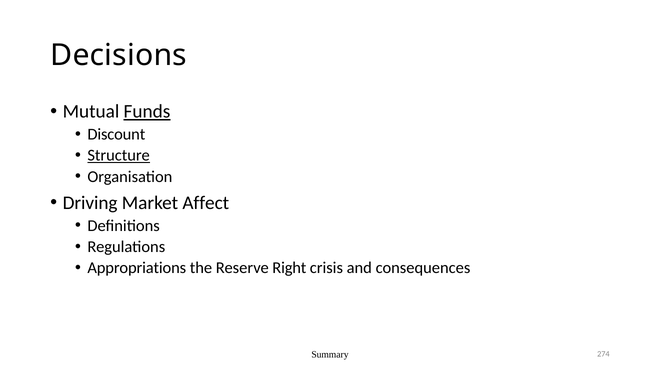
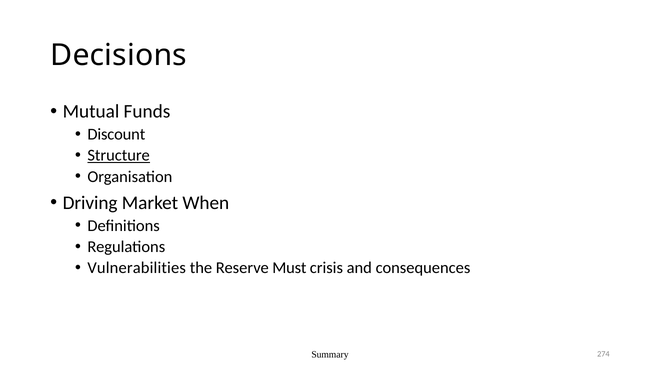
Funds underline: present -> none
Affect: Affect -> When
Appropriations: Appropriations -> Vulnerabilities
Right: Right -> Must
